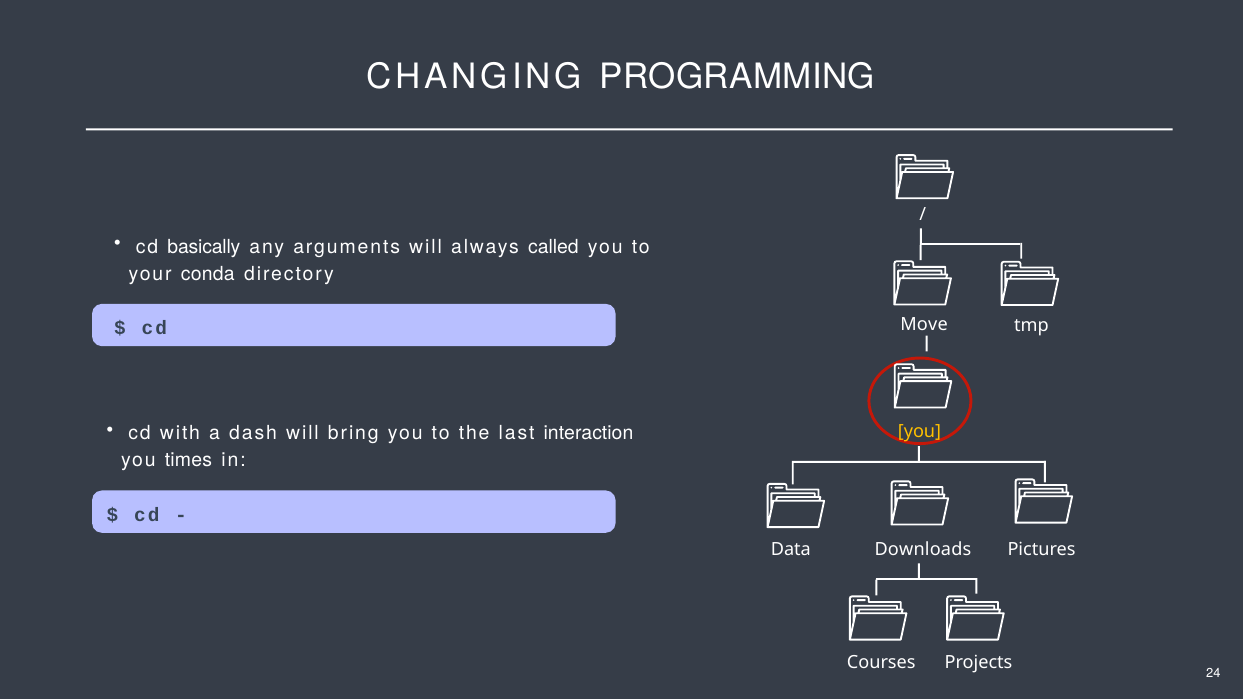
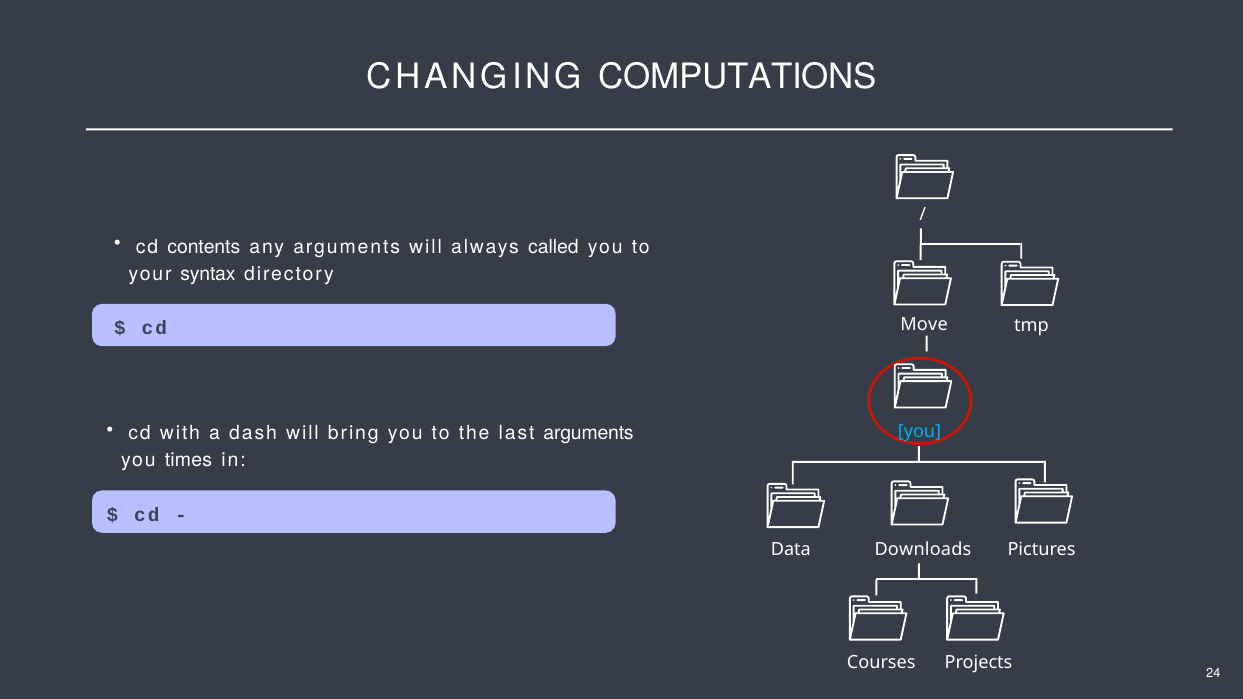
PROGRAMMING: PROGRAMMING -> COMPUTATIONS
basically: basically -> contents
conda: conda -> syntax
last interaction: interaction -> arguments
you at (920, 431) colour: yellow -> light blue
